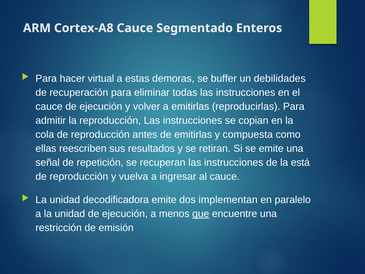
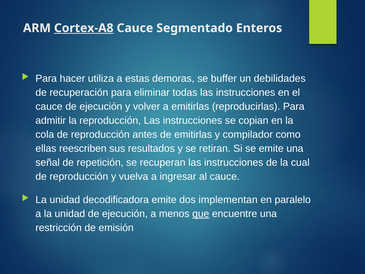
Cortex-A8 underline: none -> present
virtual: virtual -> utiliza
compuesta: compuesta -> compilador
está: está -> cual
